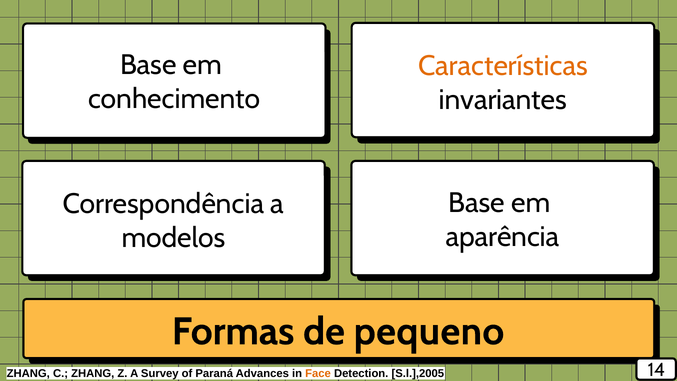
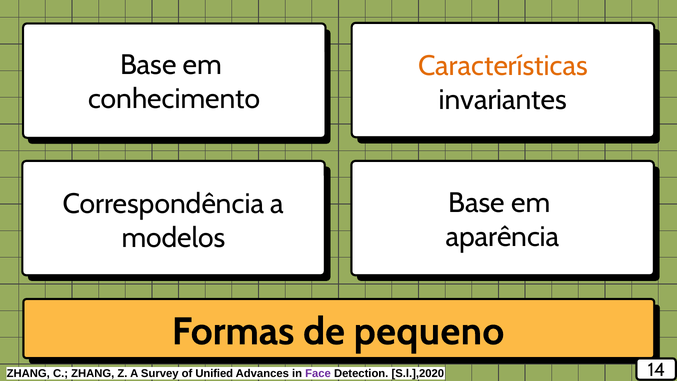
Paraná: Paraná -> Unified
Face colour: orange -> purple
S.l.],2005: S.l.],2005 -> S.l.],2020
